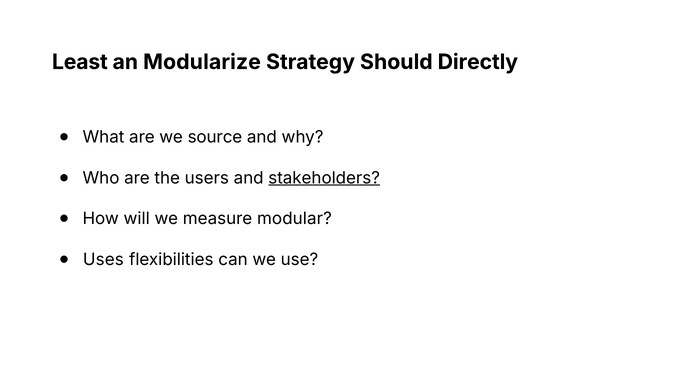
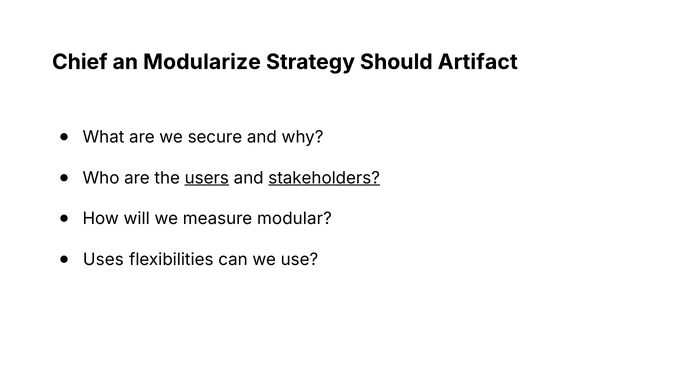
Least: Least -> Chief
Directly: Directly -> Artifact
source: source -> secure
users underline: none -> present
